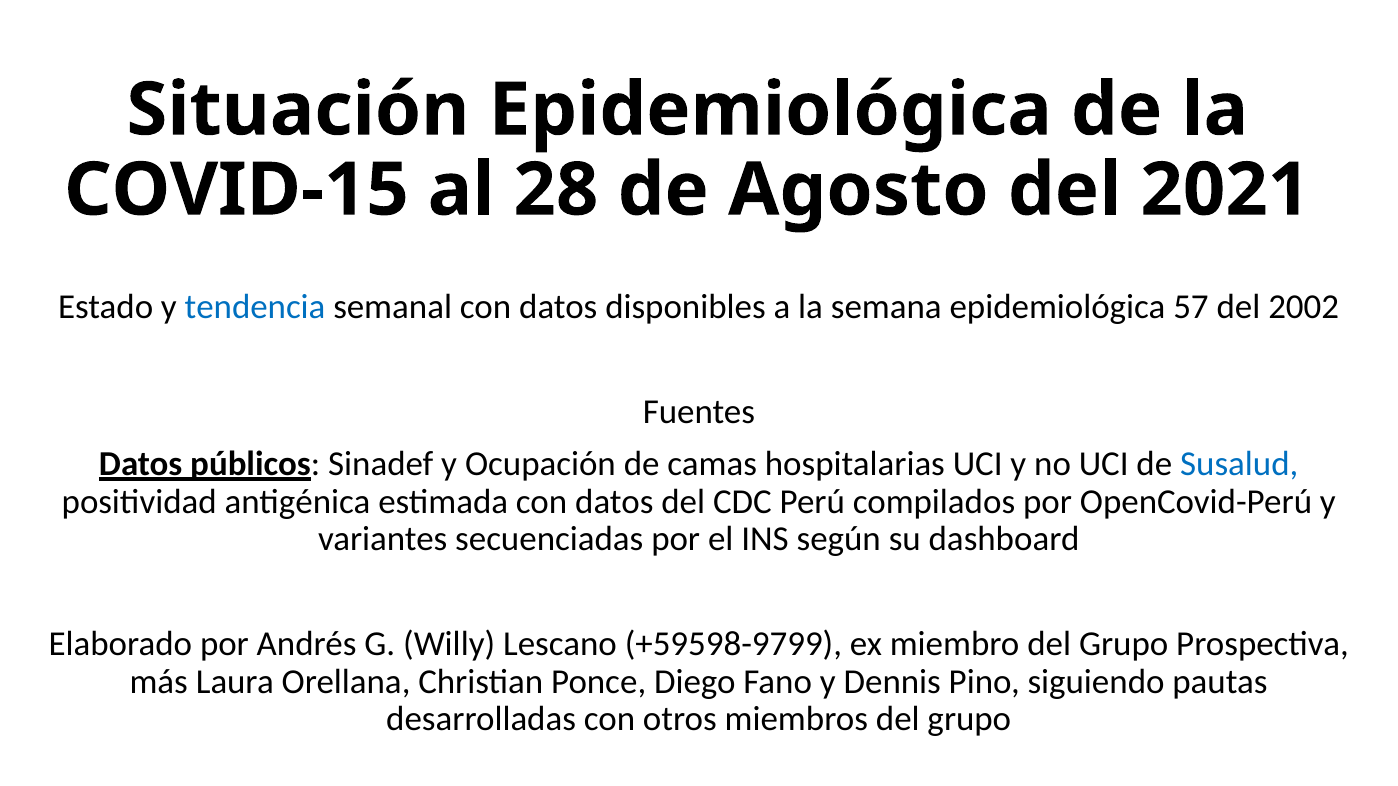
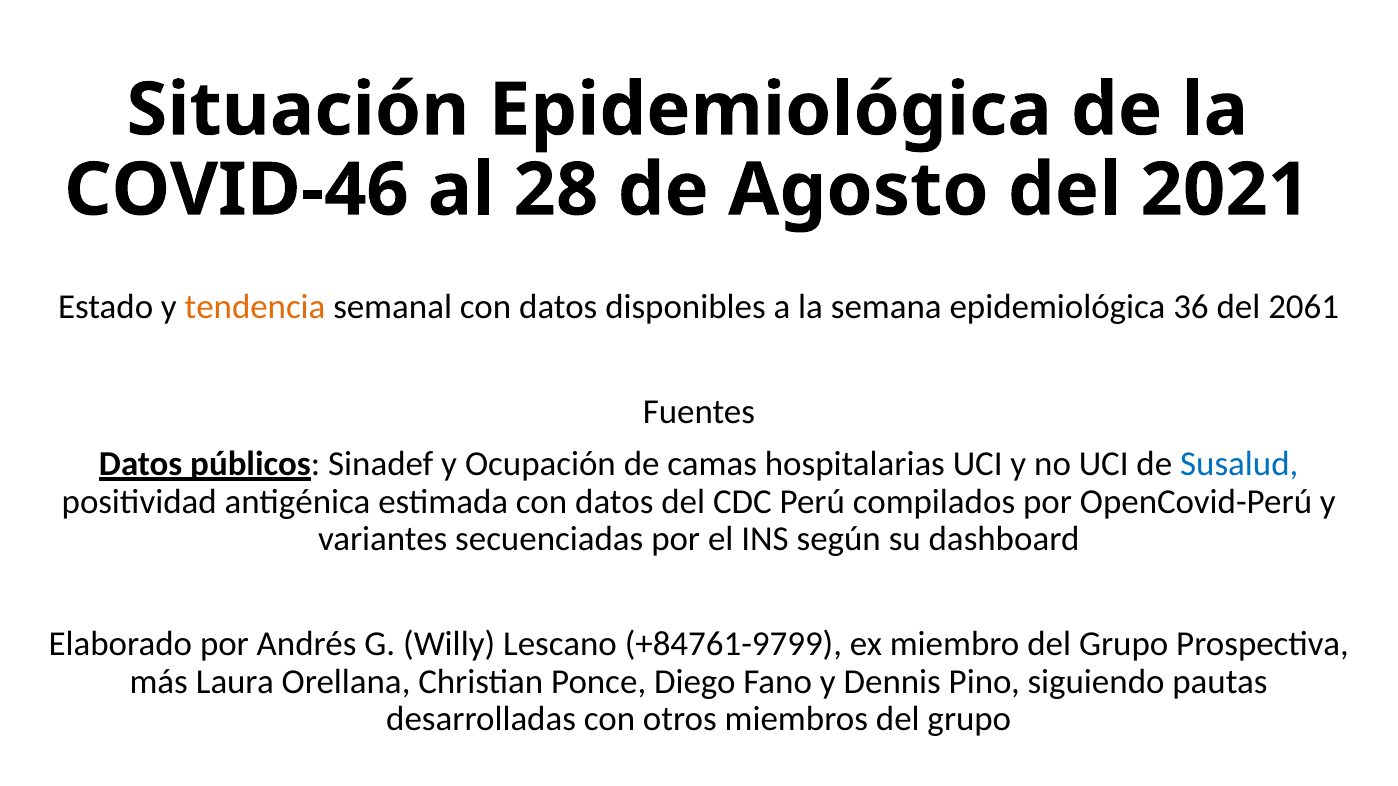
COVID-15: COVID-15 -> COVID-46
tendencia colour: blue -> orange
57: 57 -> 36
2002: 2002 -> 2061
+59598-9799: +59598-9799 -> +84761-9799
